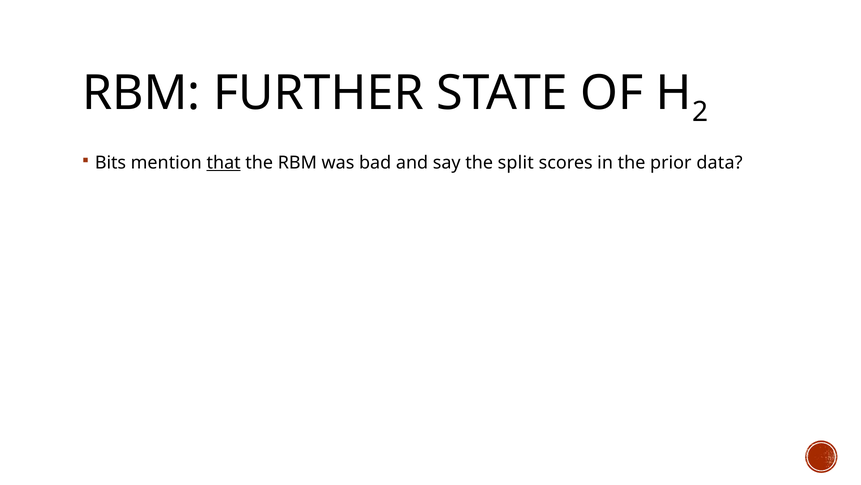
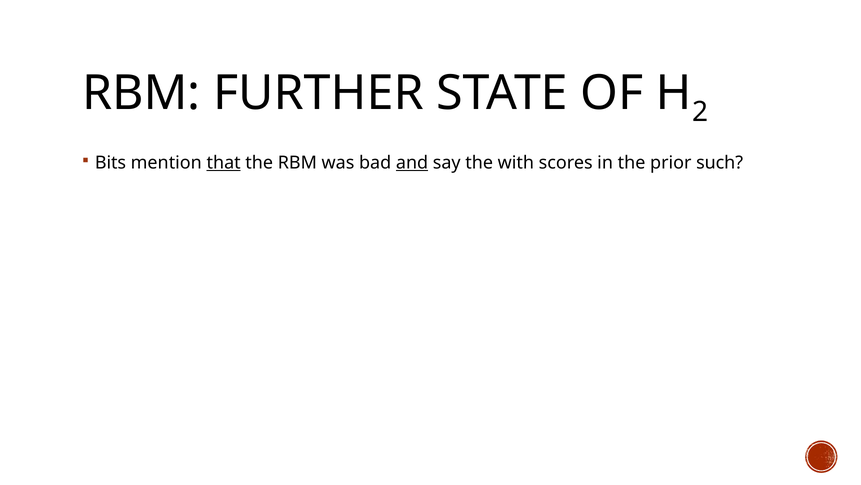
and underline: none -> present
split: split -> with
data: data -> such
